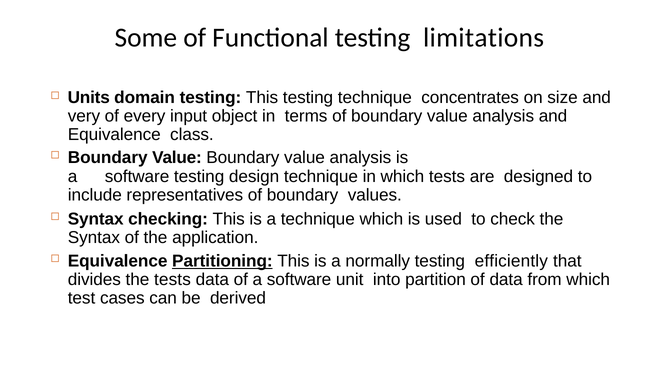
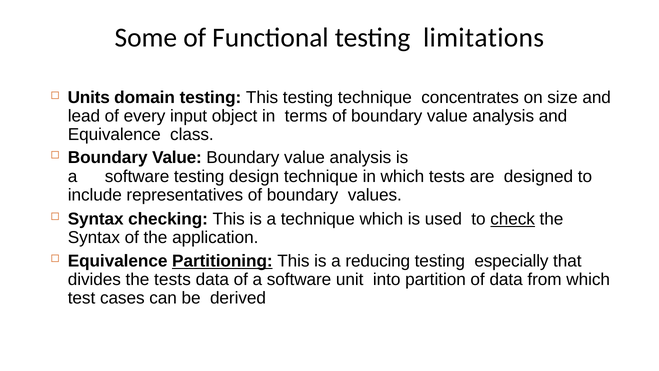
very: very -> lead
check underline: none -> present
normally: normally -> reducing
efficiently: efficiently -> especially
